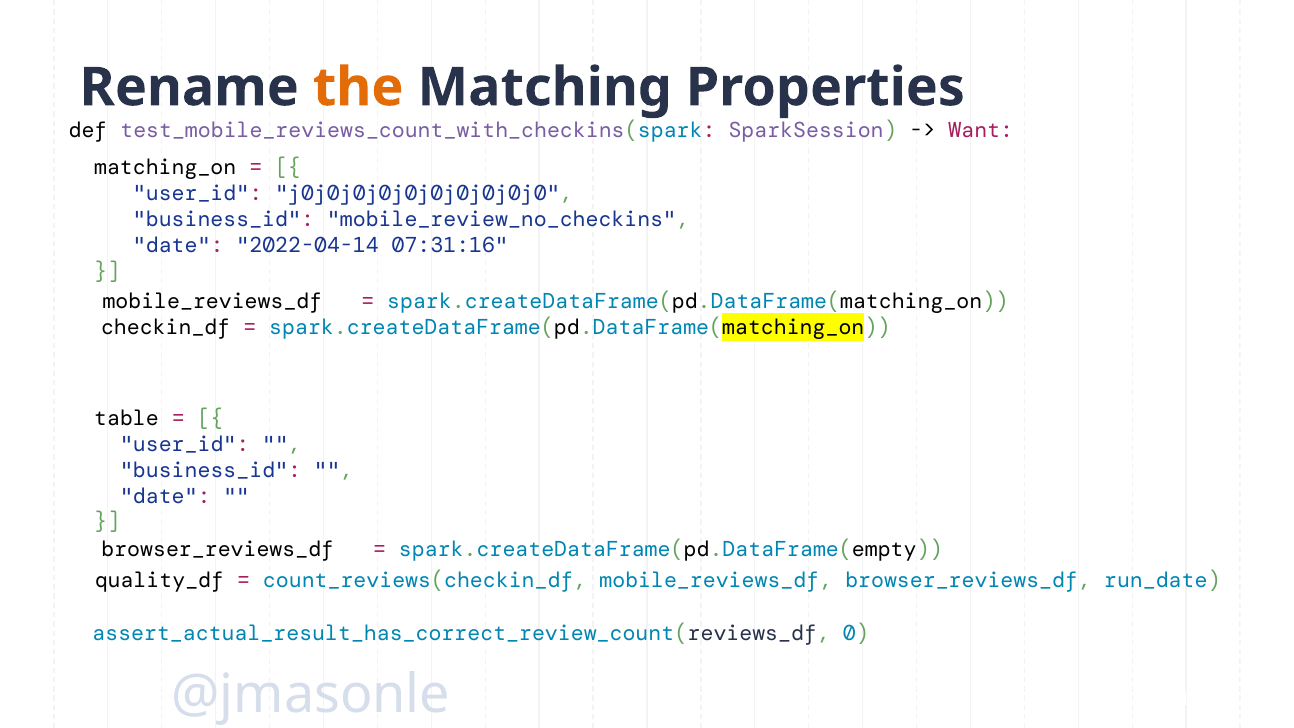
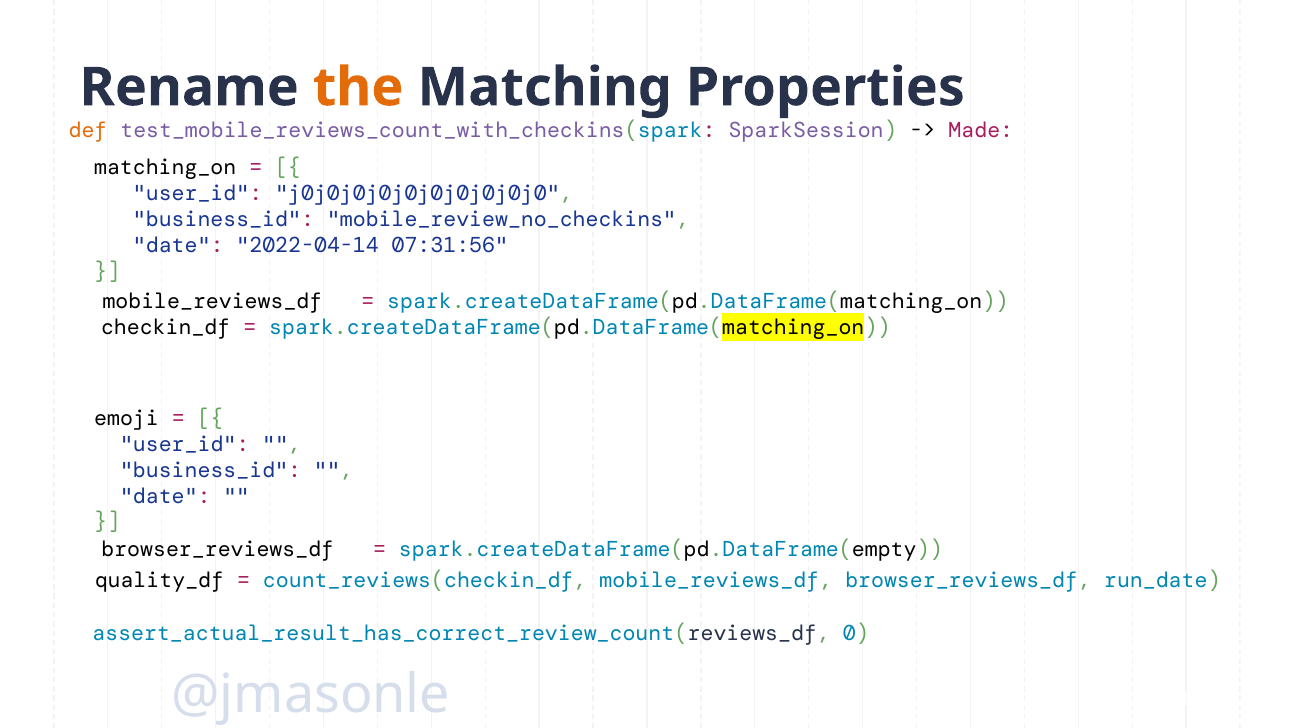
def colour: black -> orange
Want: Want -> Made
07:31:16: 07:31:16 -> 07:31:56
table: table -> emoji
